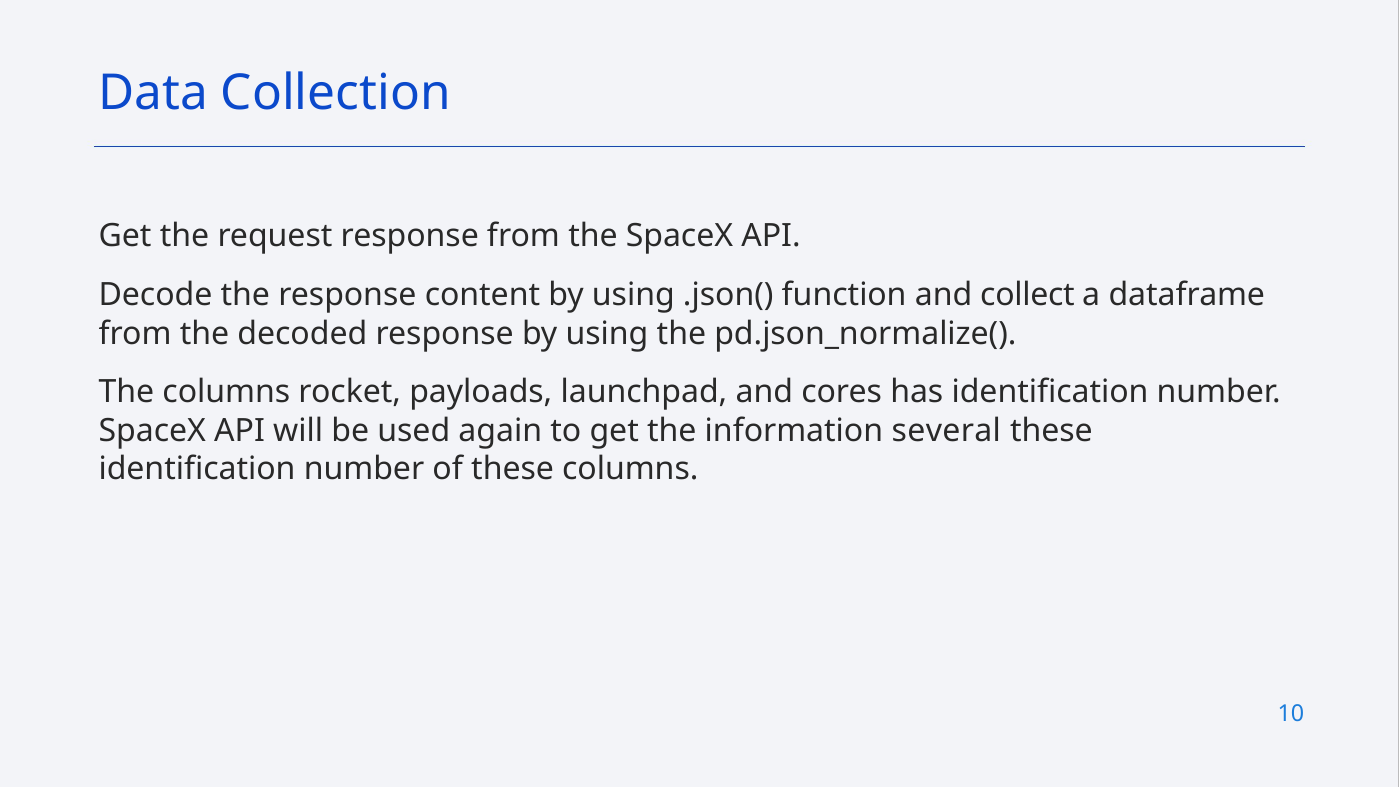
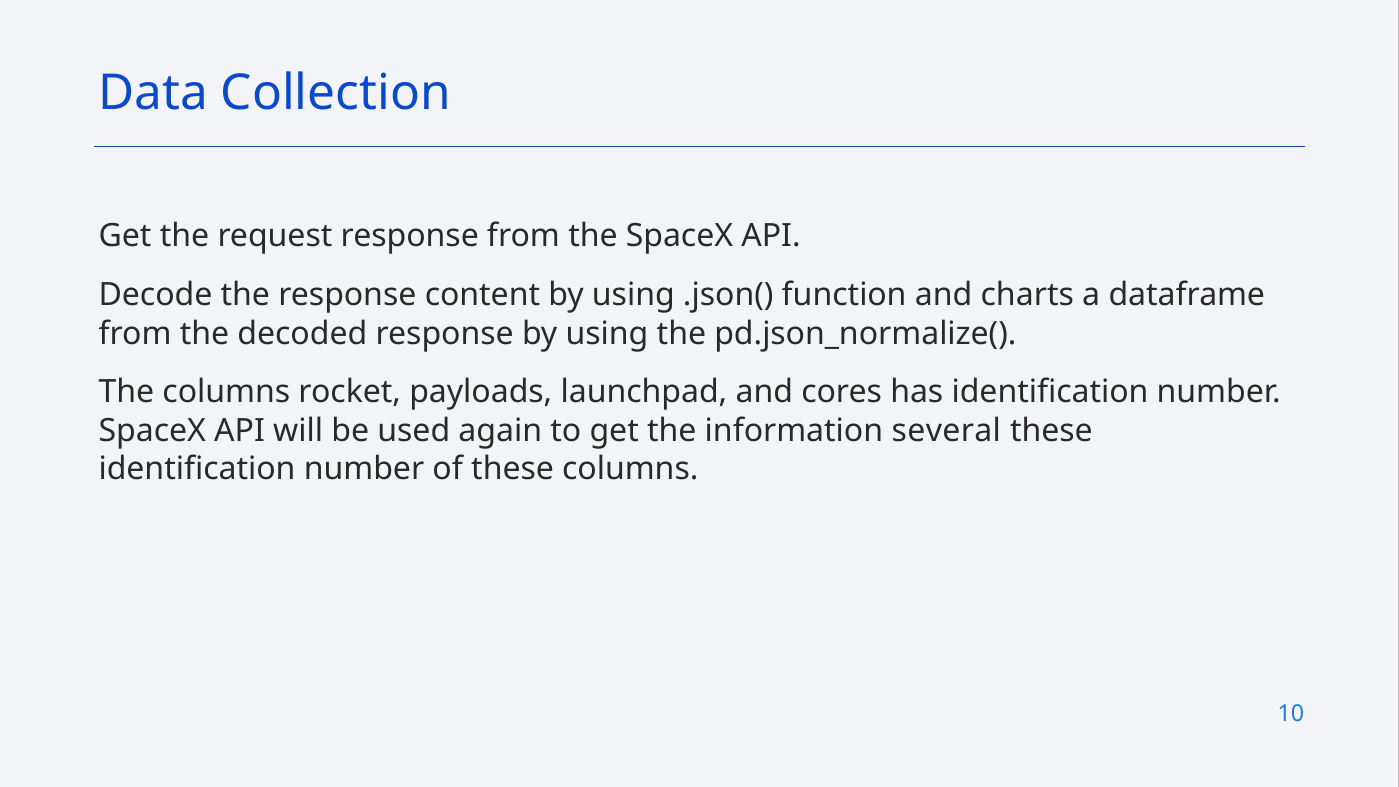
collect: collect -> charts
